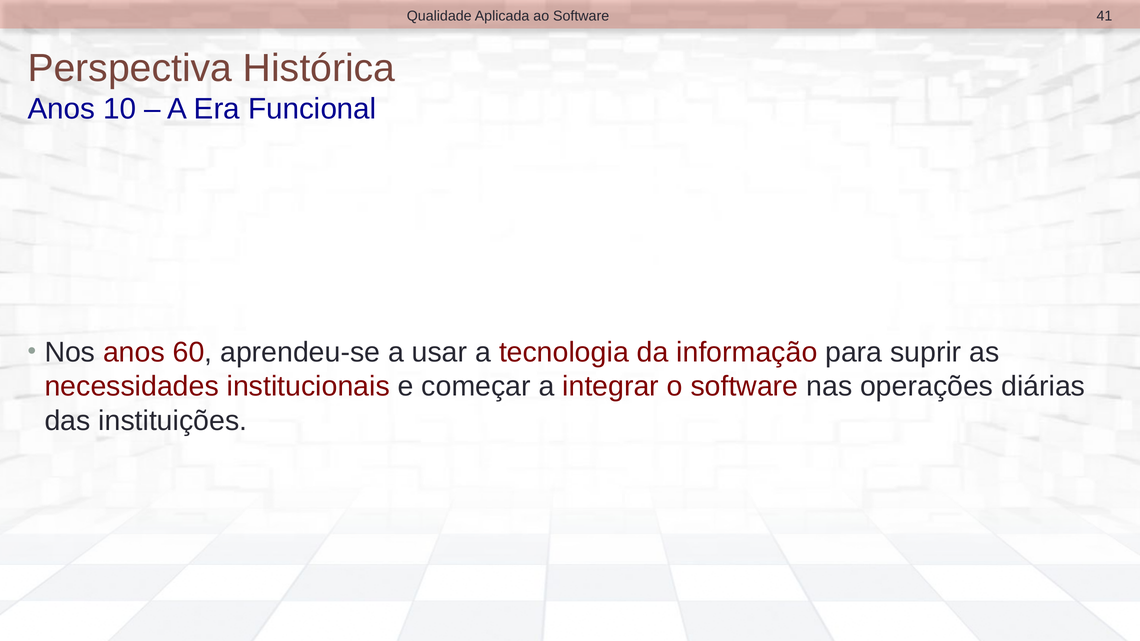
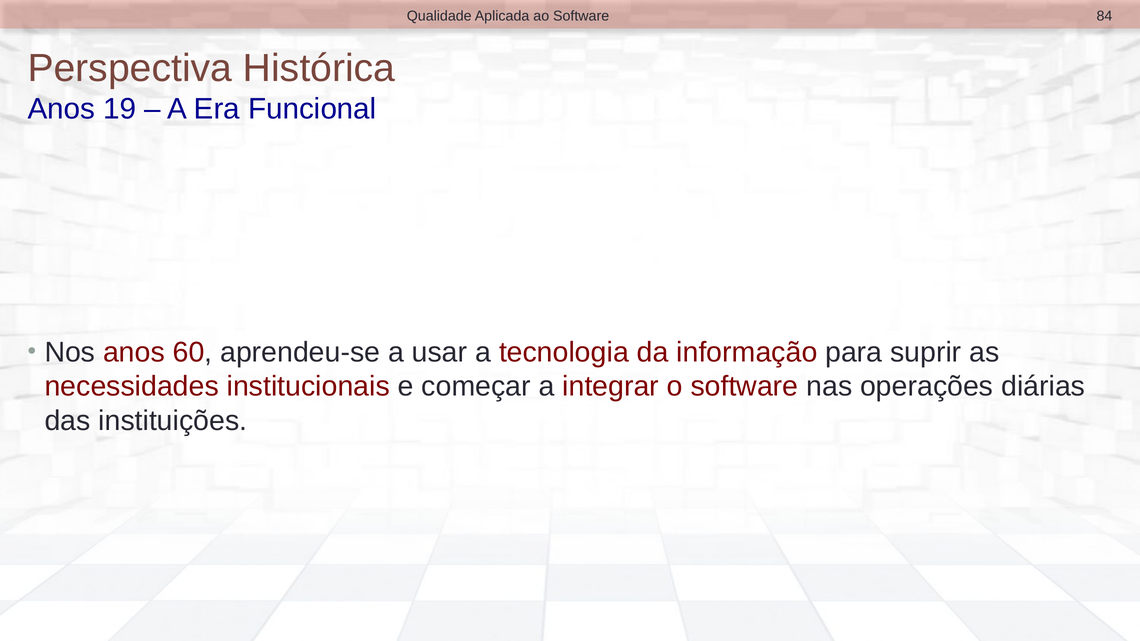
41: 41 -> 84
10: 10 -> 19
